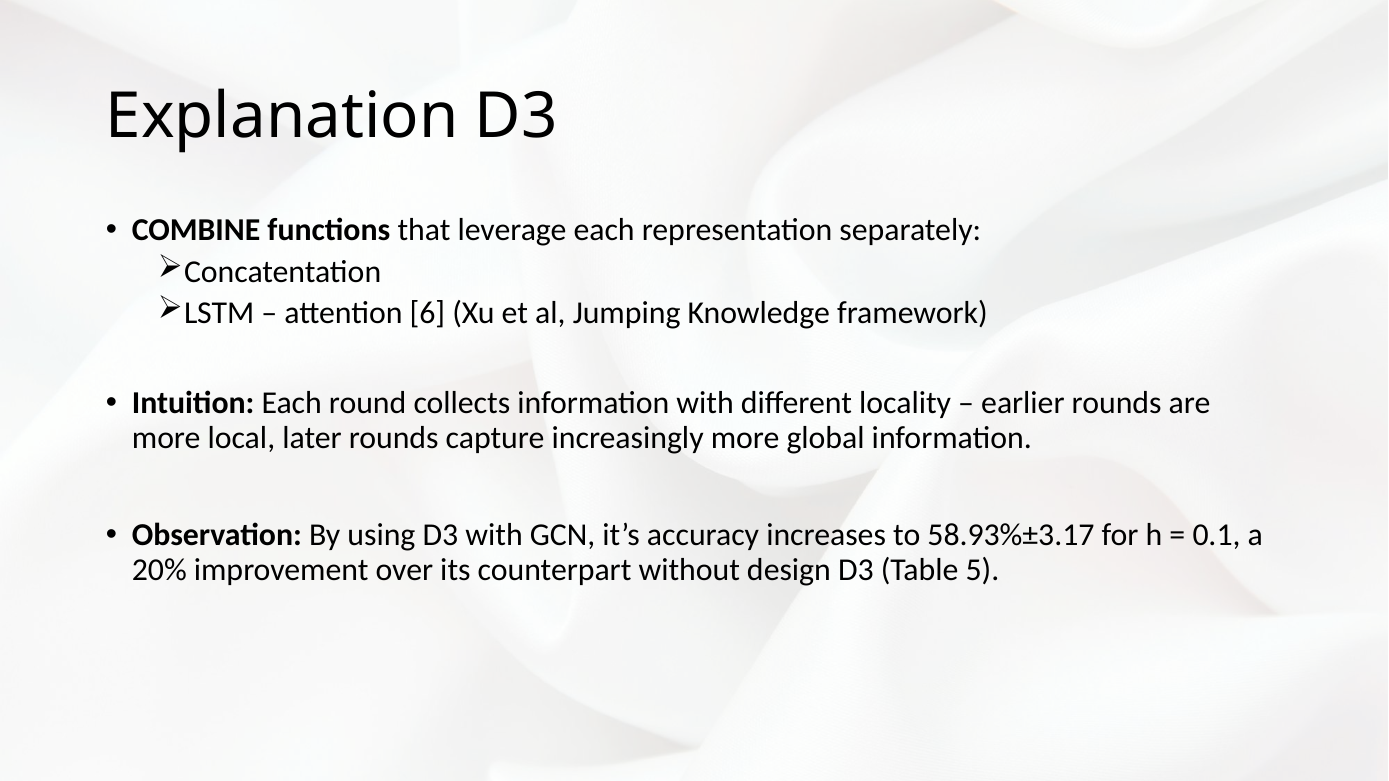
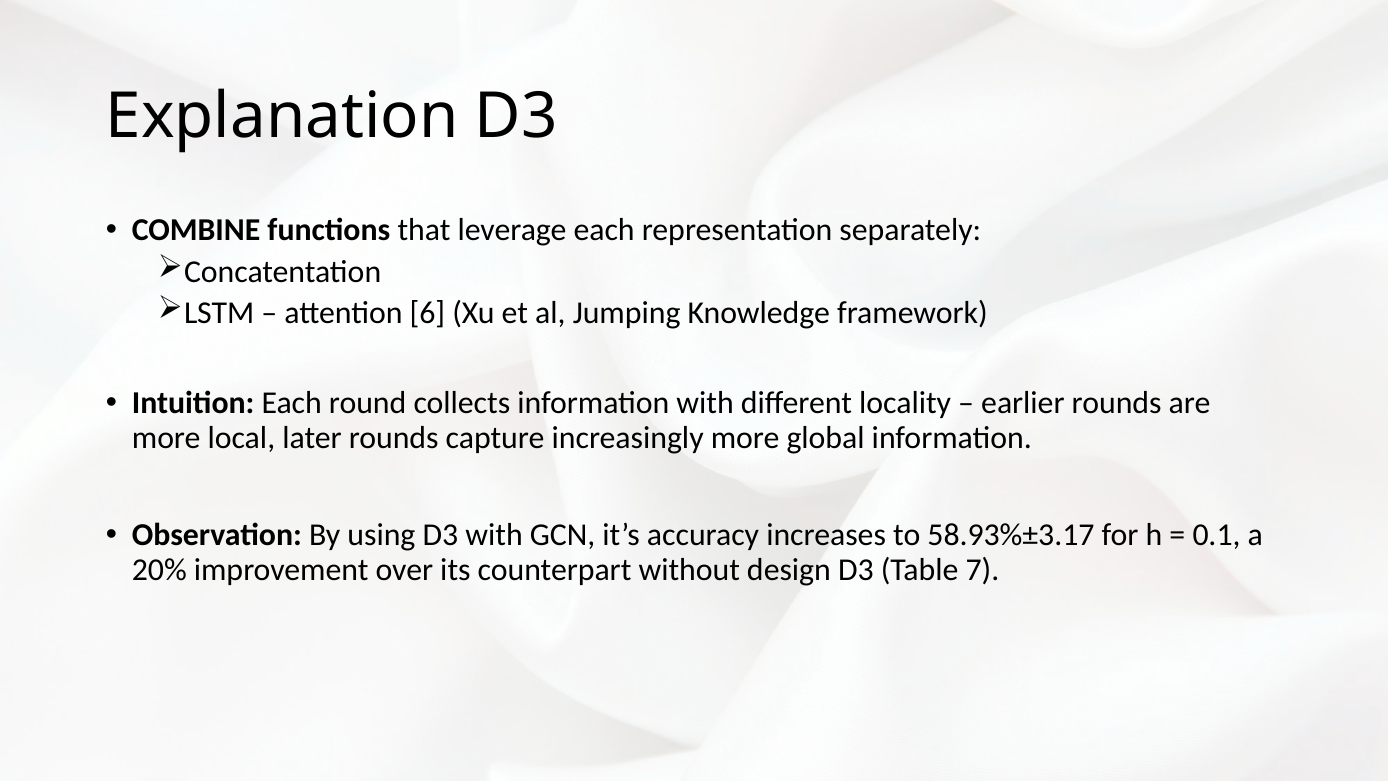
5: 5 -> 7
